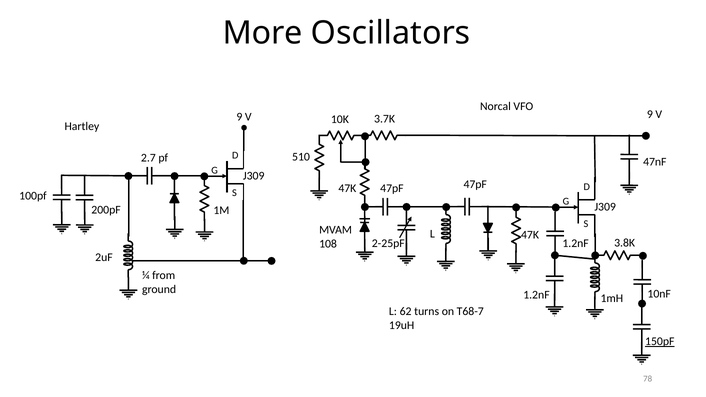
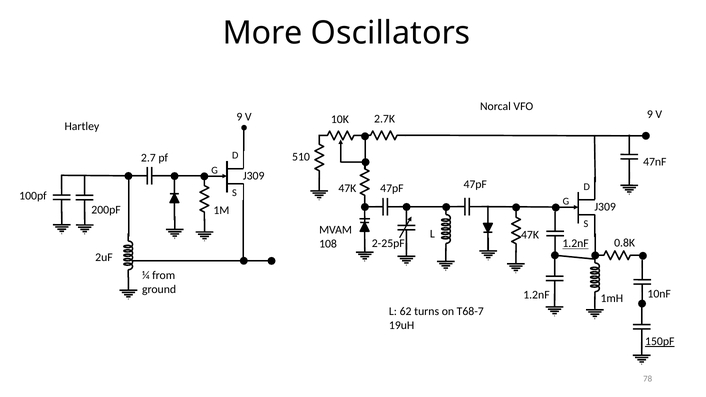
3.7K: 3.7K -> 2.7K
3.8K: 3.8K -> 0.8K
1.2nF at (576, 244) underline: none -> present
